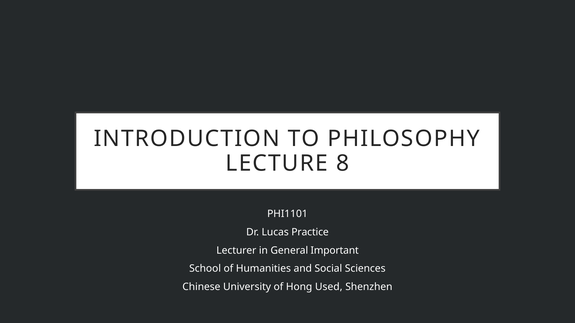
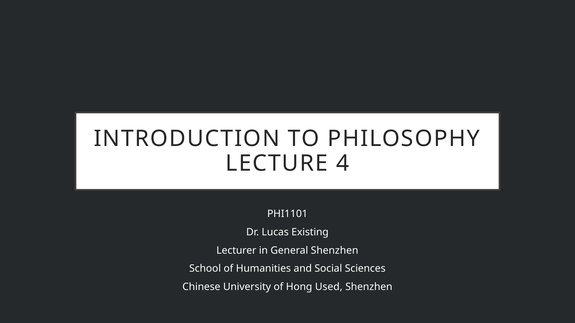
8: 8 -> 4
Practice: Practice -> Existing
General Important: Important -> Shenzhen
